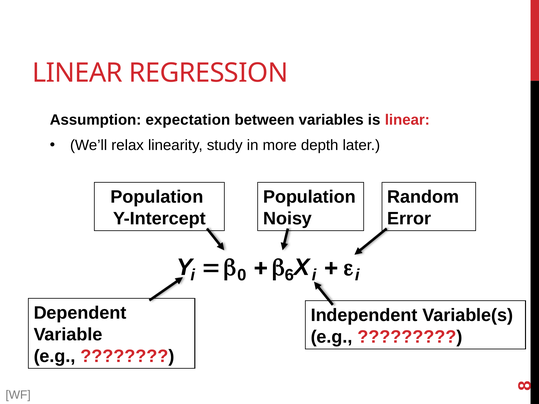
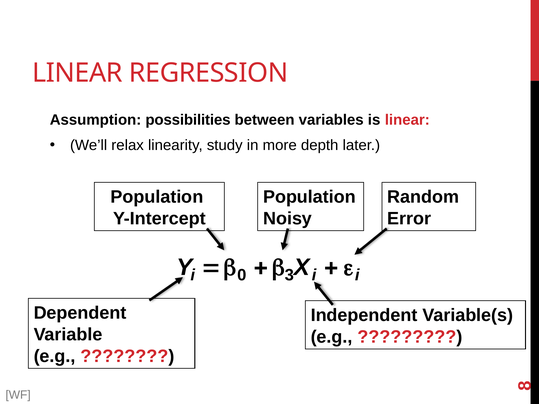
expectation: expectation -> possibilities
6: 6 -> 3
